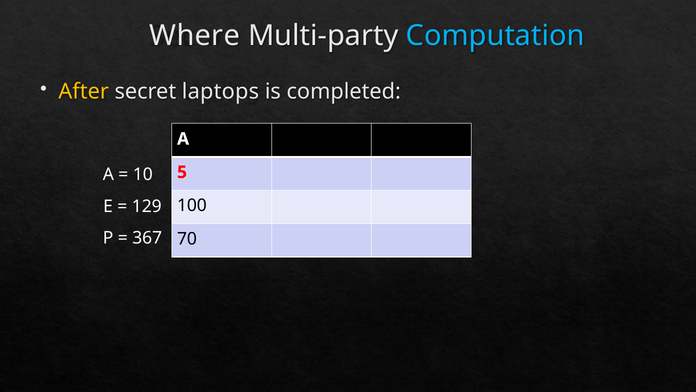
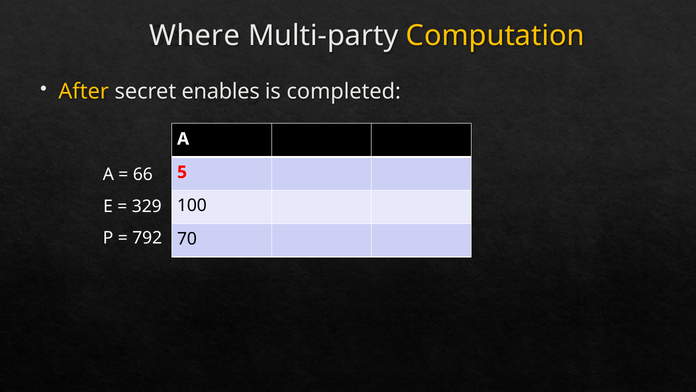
Computation colour: light blue -> yellow
laptops: laptops -> enables
10: 10 -> 66
129: 129 -> 329
367: 367 -> 792
